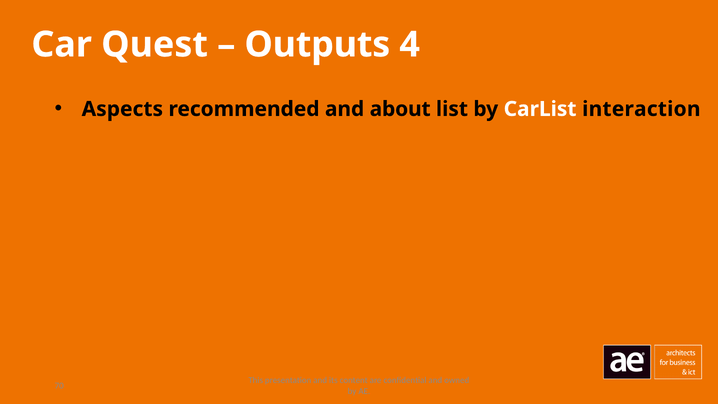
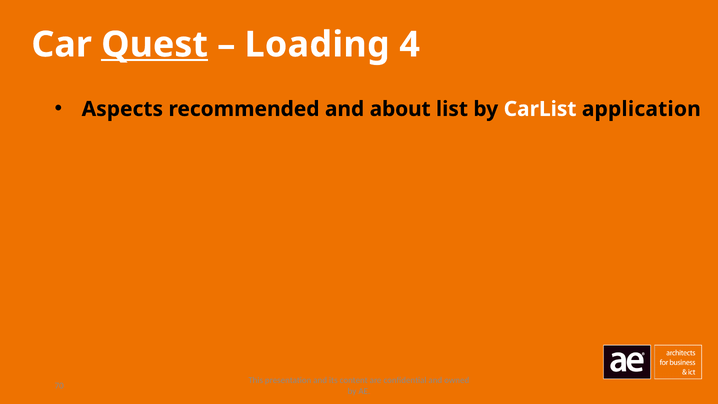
Quest underline: none -> present
Outputs: Outputs -> Loading
interaction: interaction -> application
